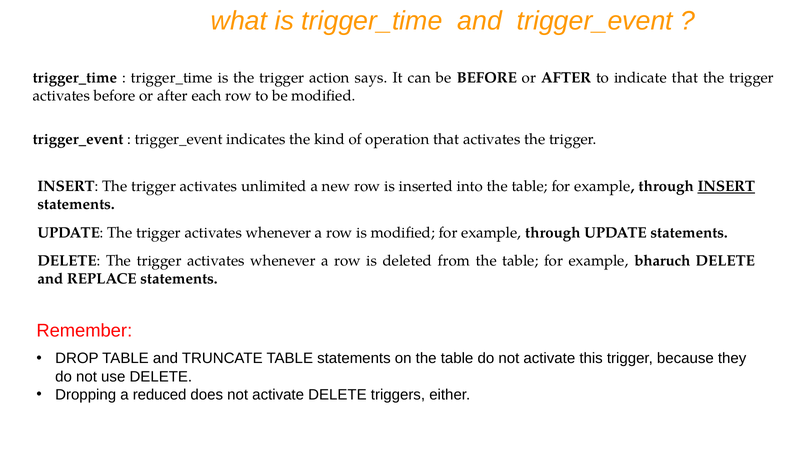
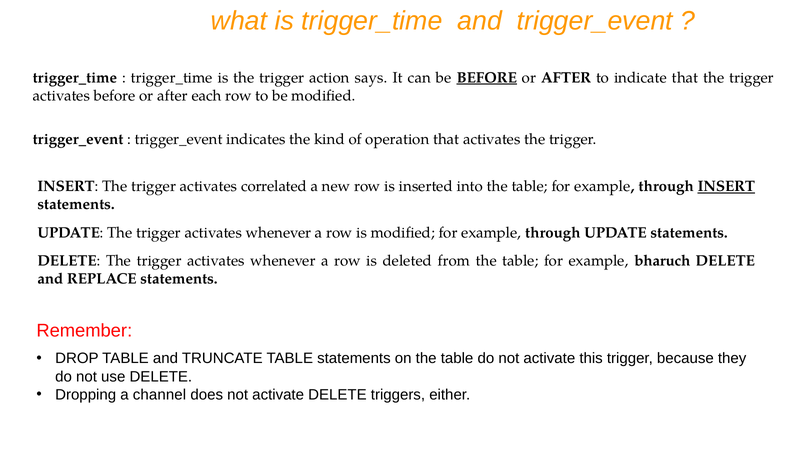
BEFORE at (487, 78) underline: none -> present
unlimited: unlimited -> correlated
reduced: reduced -> channel
